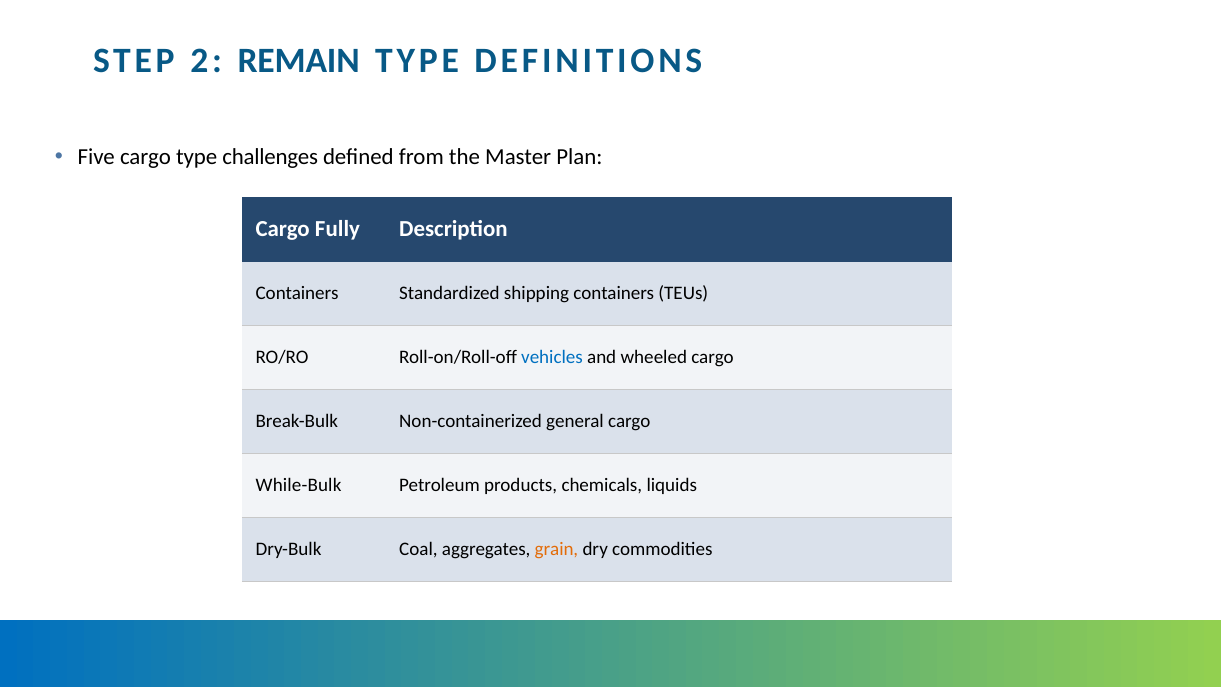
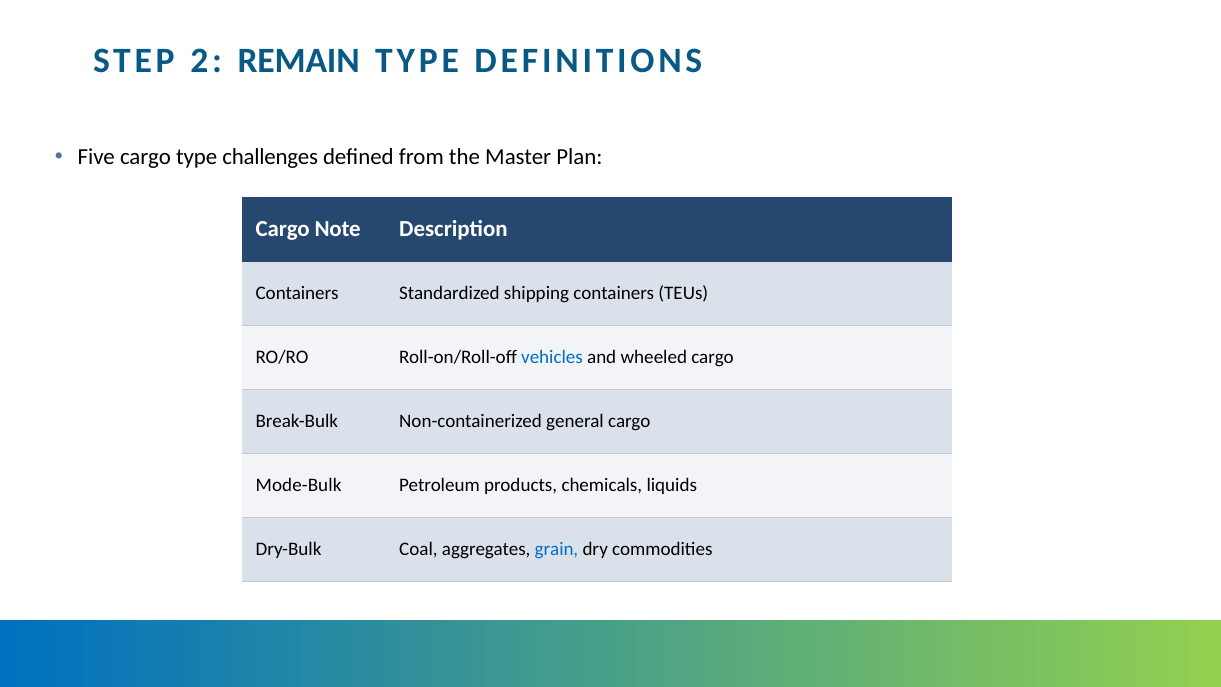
Fully: Fully -> Note
While-Bulk: While-Bulk -> Mode-Bulk
grain colour: orange -> blue
